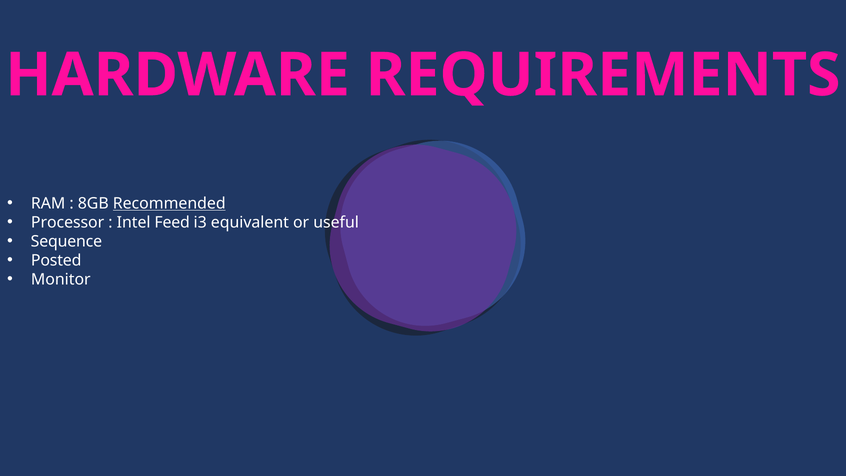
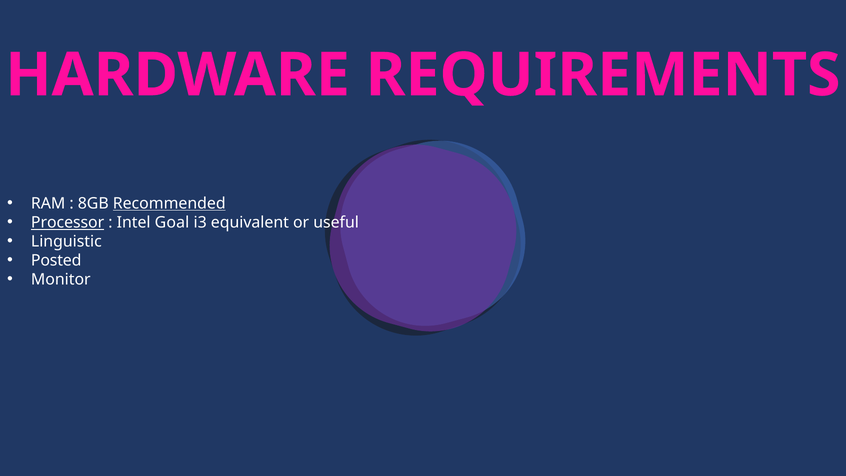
Processor underline: none -> present
Feed: Feed -> Goal
Sequence: Sequence -> Linguistic
